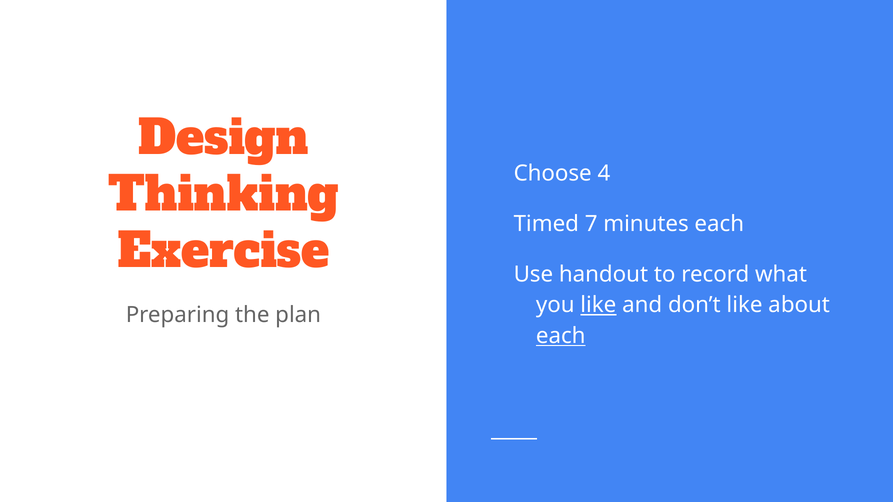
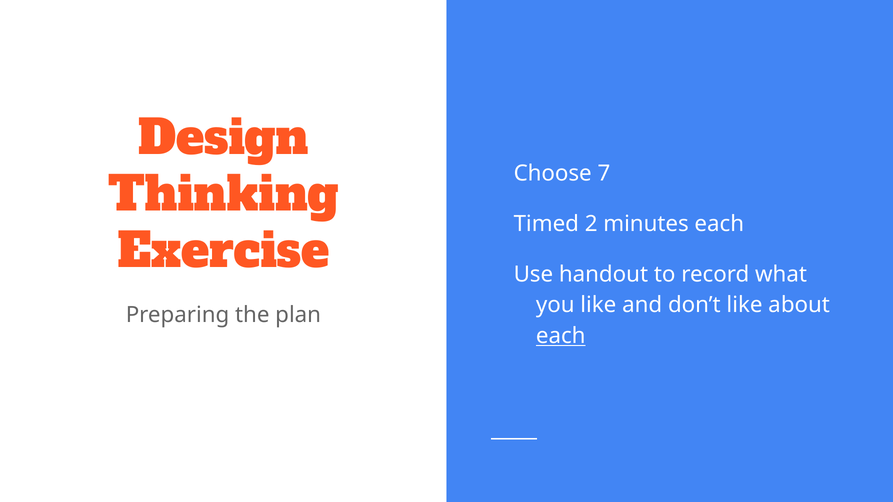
4: 4 -> 7
7: 7 -> 2
like at (598, 305) underline: present -> none
